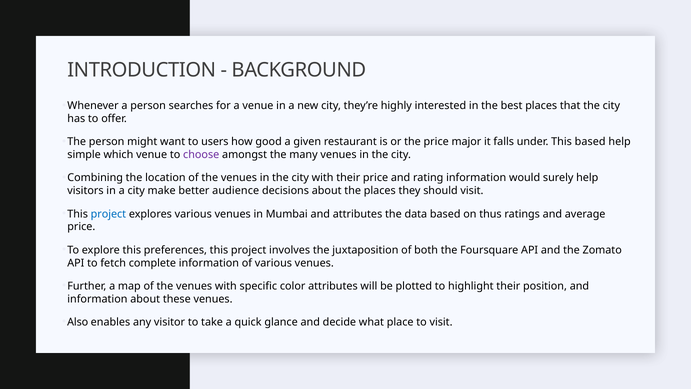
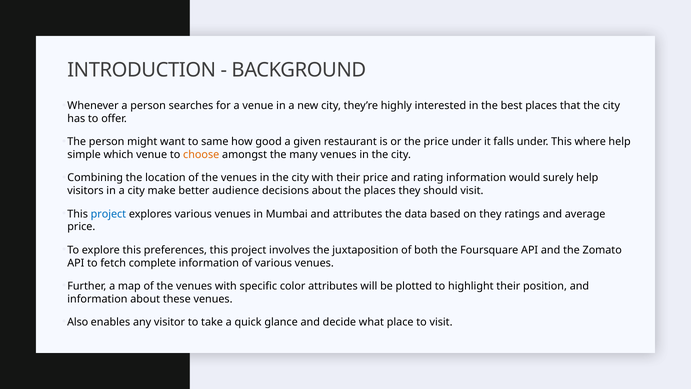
users: users -> same
price major: major -> under
This based: based -> where
choose colour: purple -> orange
on thus: thus -> they
